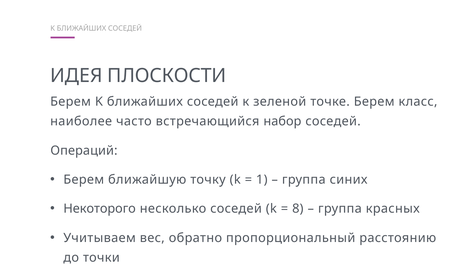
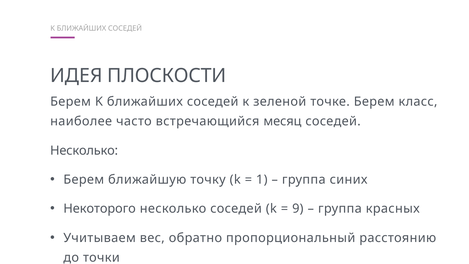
набор: набор -> месяц
Операций at (84, 150): Операций -> Несколько
8: 8 -> 9
